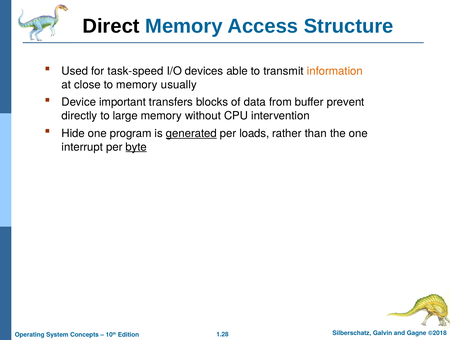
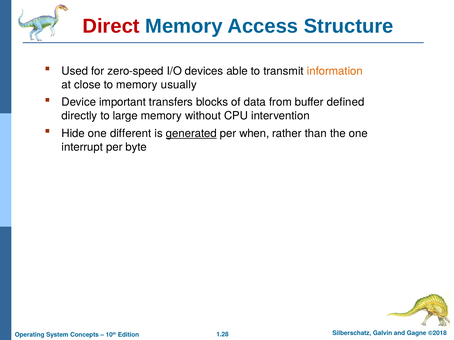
Direct colour: black -> red
task-speed: task-speed -> zero-speed
prevent: prevent -> defined
program: program -> different
loads: loads -> when
byte underline: present -> none
